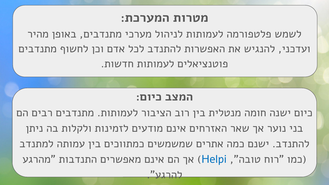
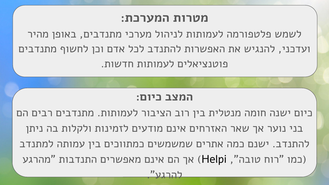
Helpi colour: blue -> black
